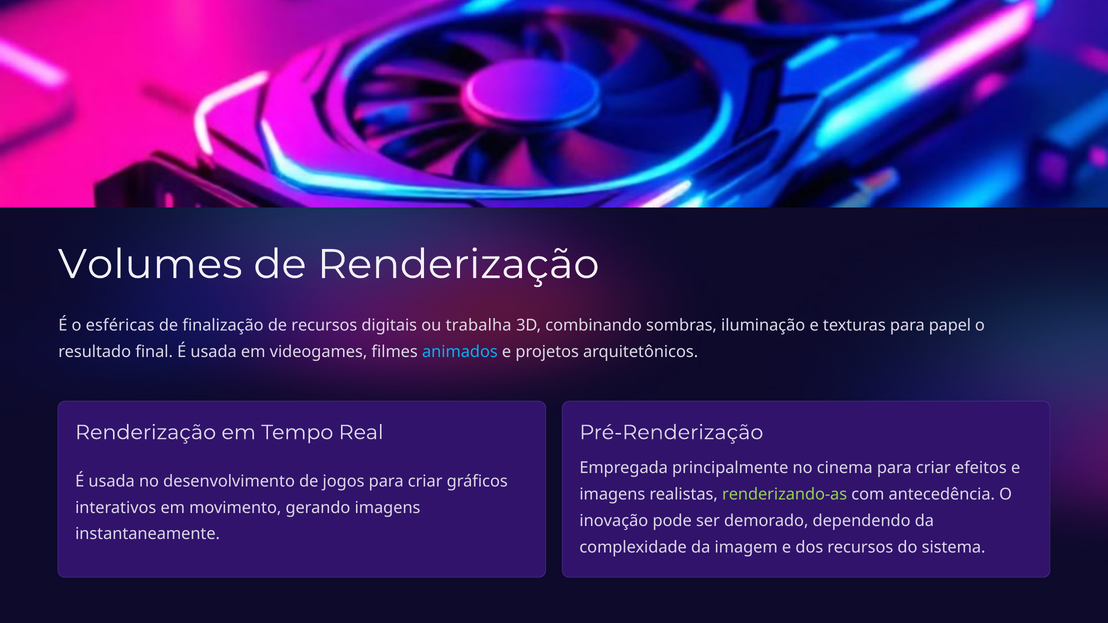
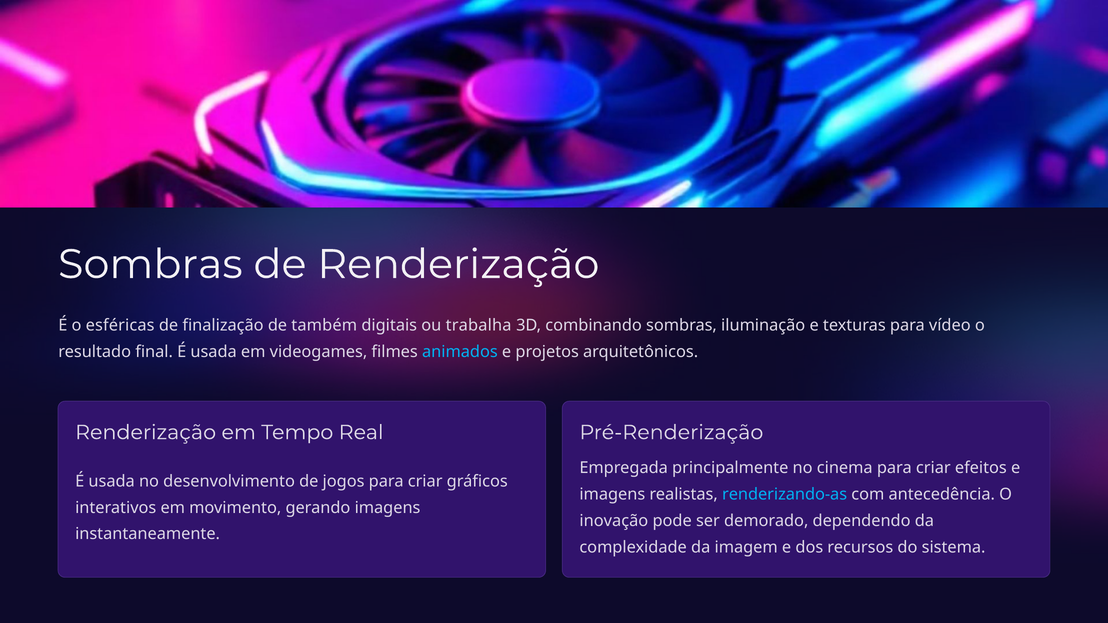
Volumes at (150, 265): Volumes -> Sombras
de recursos: recursos -> também
papel: papel -> vídeo
renderizando-as colour: light green -> light blue
